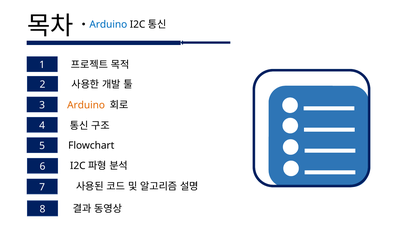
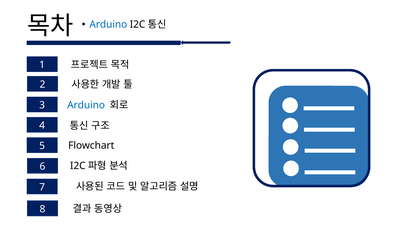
Arduino at (86, 105) colour: orange -> blue
